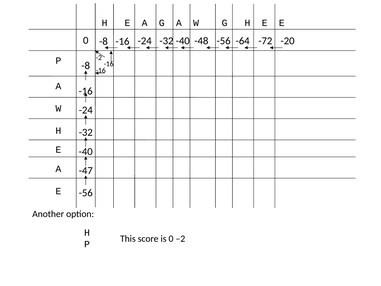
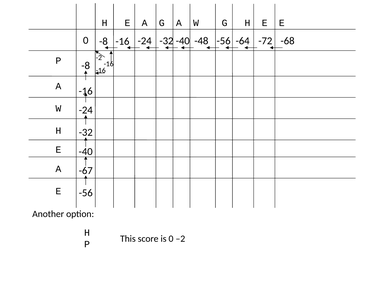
-20: -20 -> -68
-47: -47 -> -67
